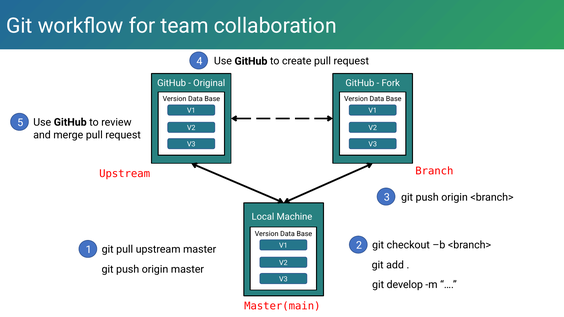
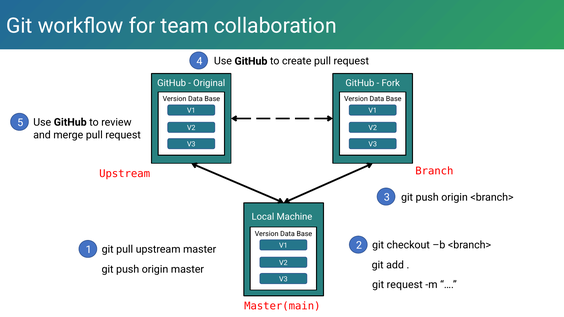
git develop: develop -> request
